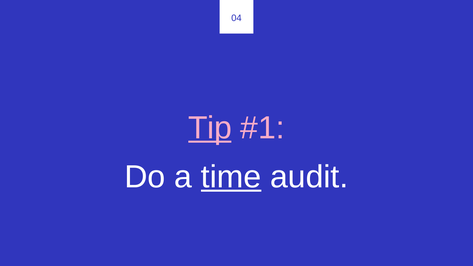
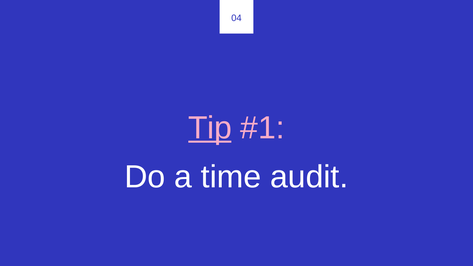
time underline: present -> none
